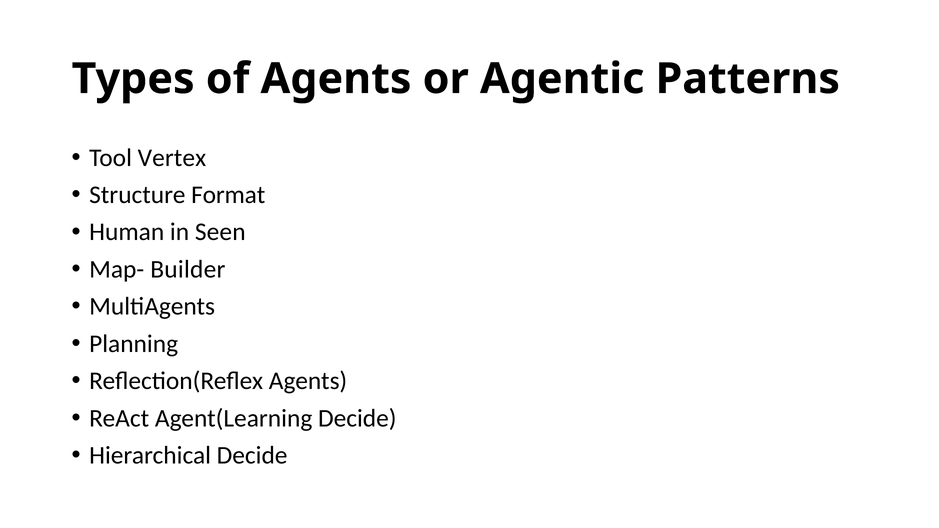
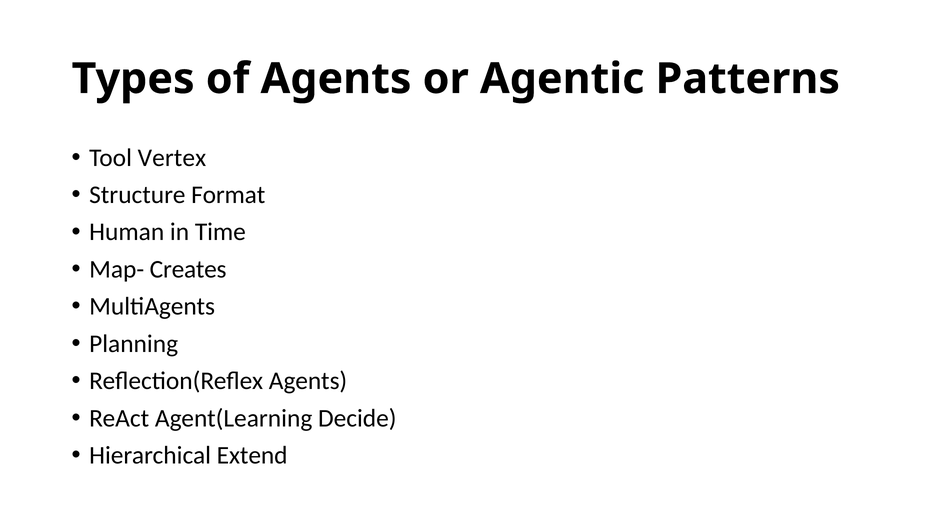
Seen: Seen -> Time
Builder: Builder -> Creates
Decide at (252, 456): Decide -> Extend
